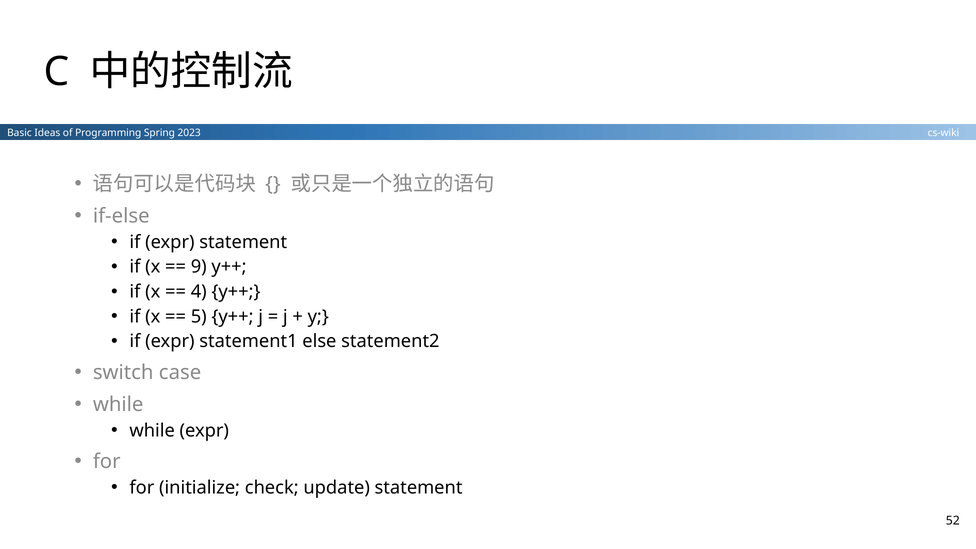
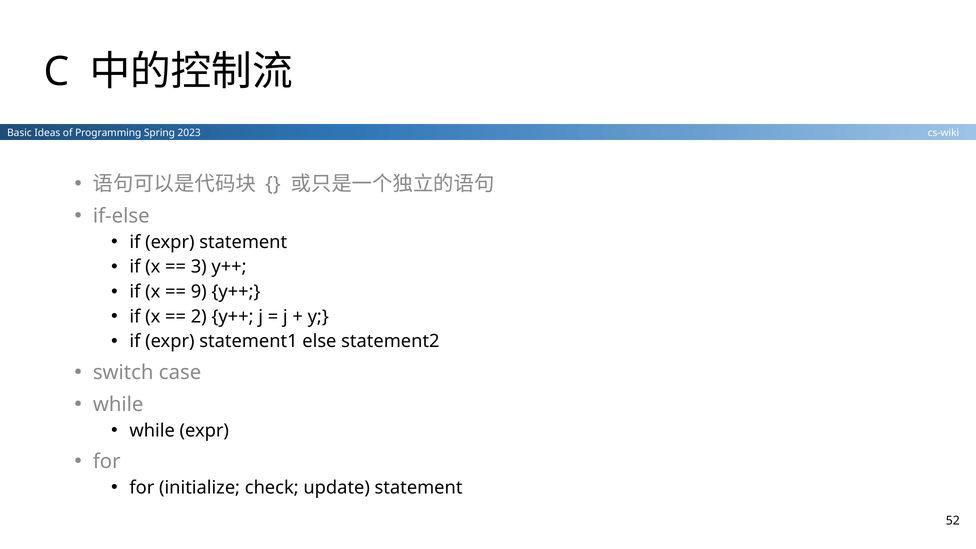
9: 9 -> 3
4: 4 -> 9
5: 5 -> 2
